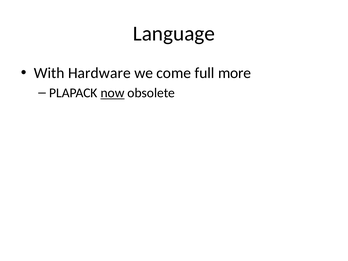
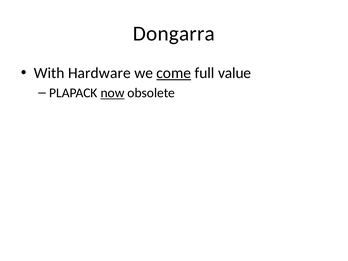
Language: Language -> Dongarra
come underline: none -> present
more: more -> value
